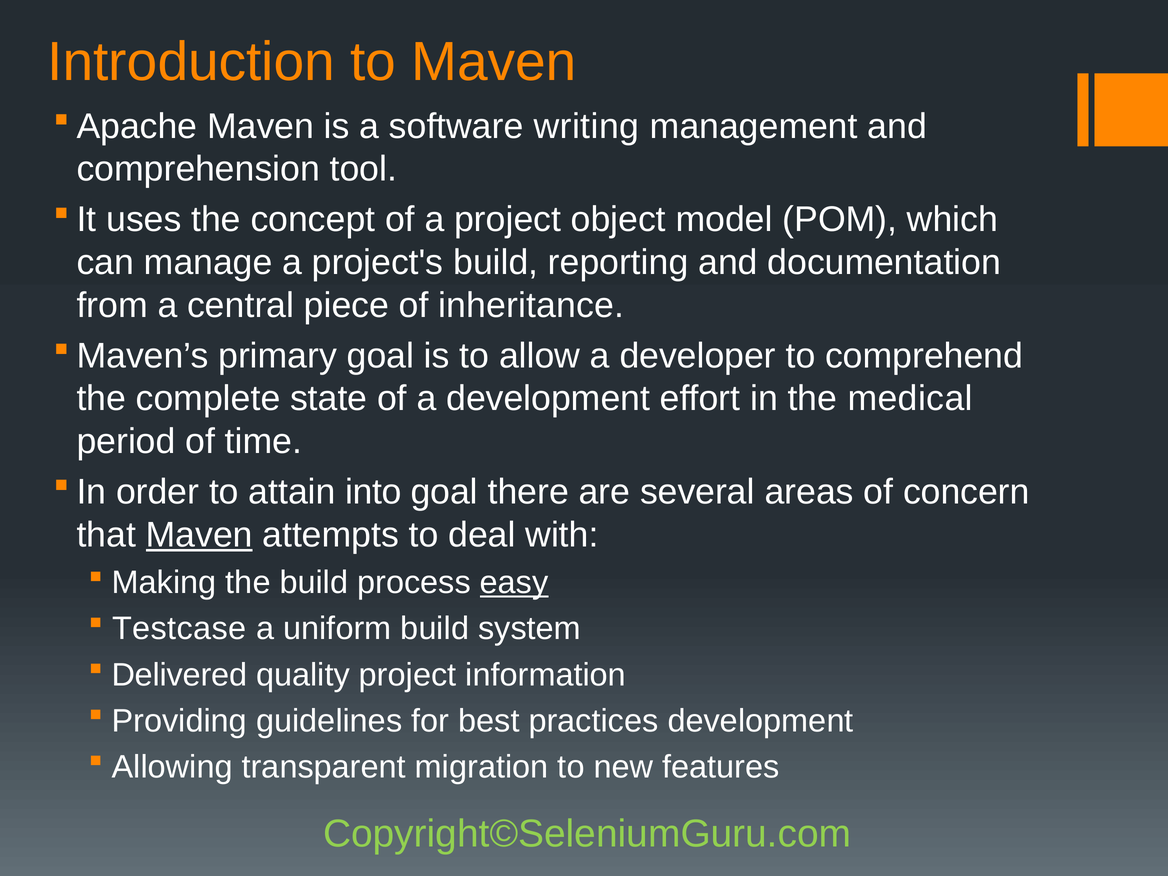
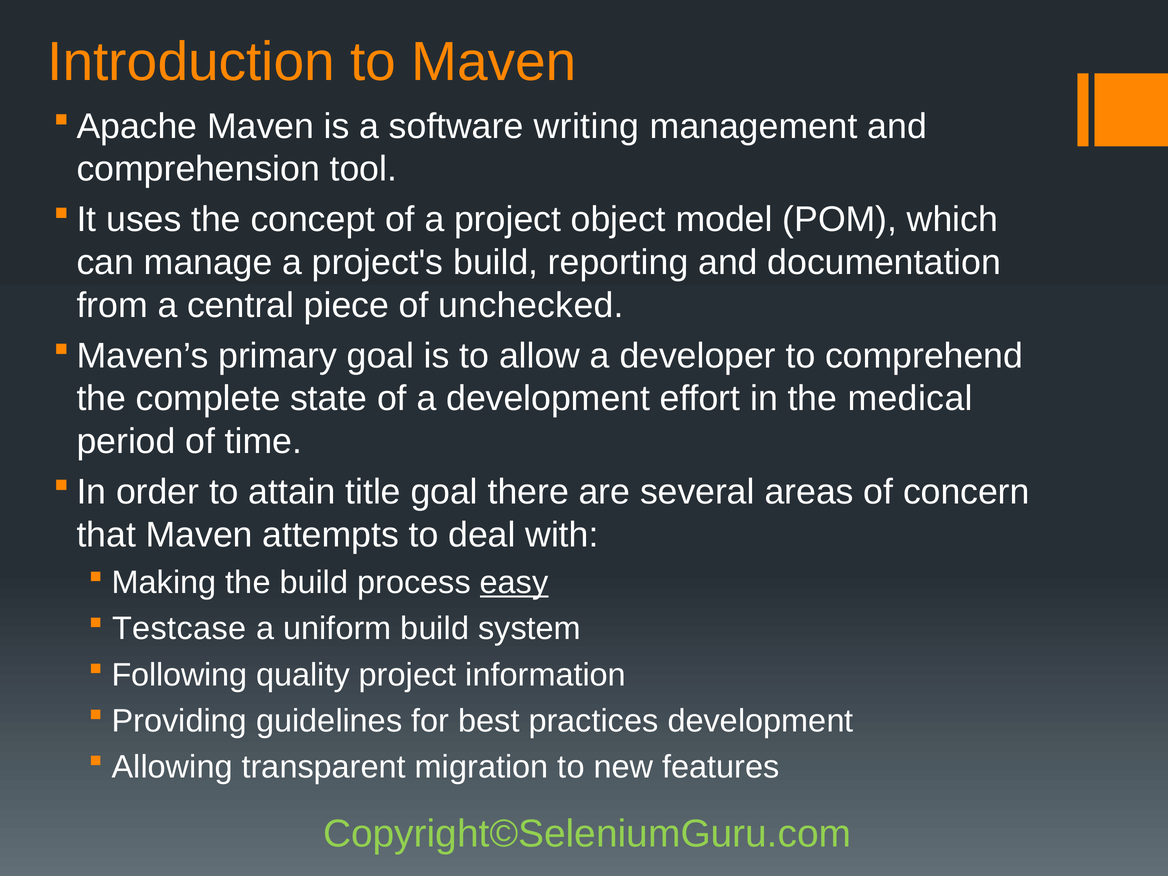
inheritance: inheritance -> unchecked
into: into -> title
Maven at (199, 535) underline: present -> none
Delivered: Delivered -> Following
